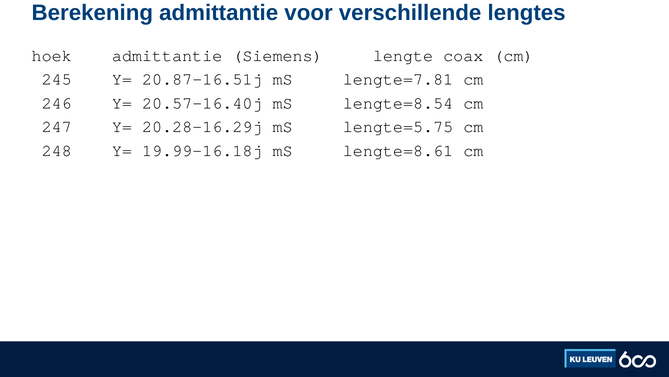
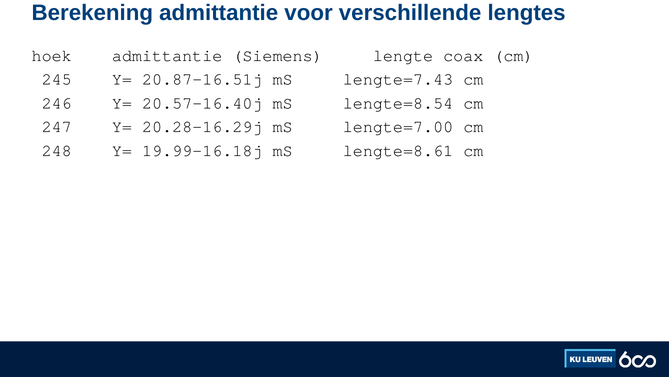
lengte=7.81: lengte=7.81 -> lengte=7.43
lengte=5.75: lengte=5.75 -> lengte=7.00
